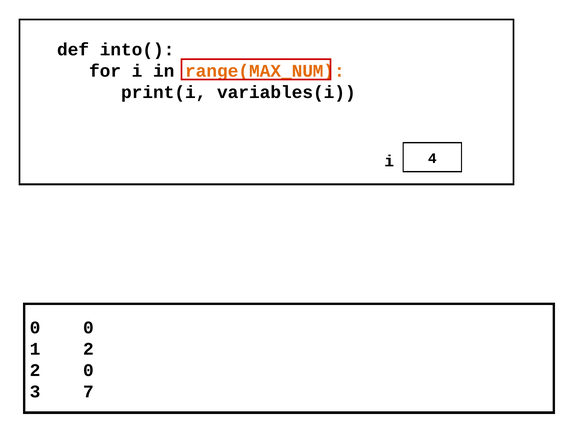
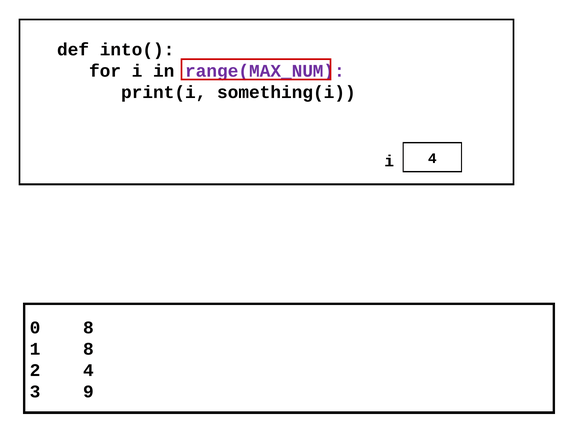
range(MAX_NUM colour: orange -> purple
variables(i: variables(i -> something(i
0 0: 0 -> 8
1 2: 2 -> 8
2 0: 0 -> 4
7: 7 -> 9
